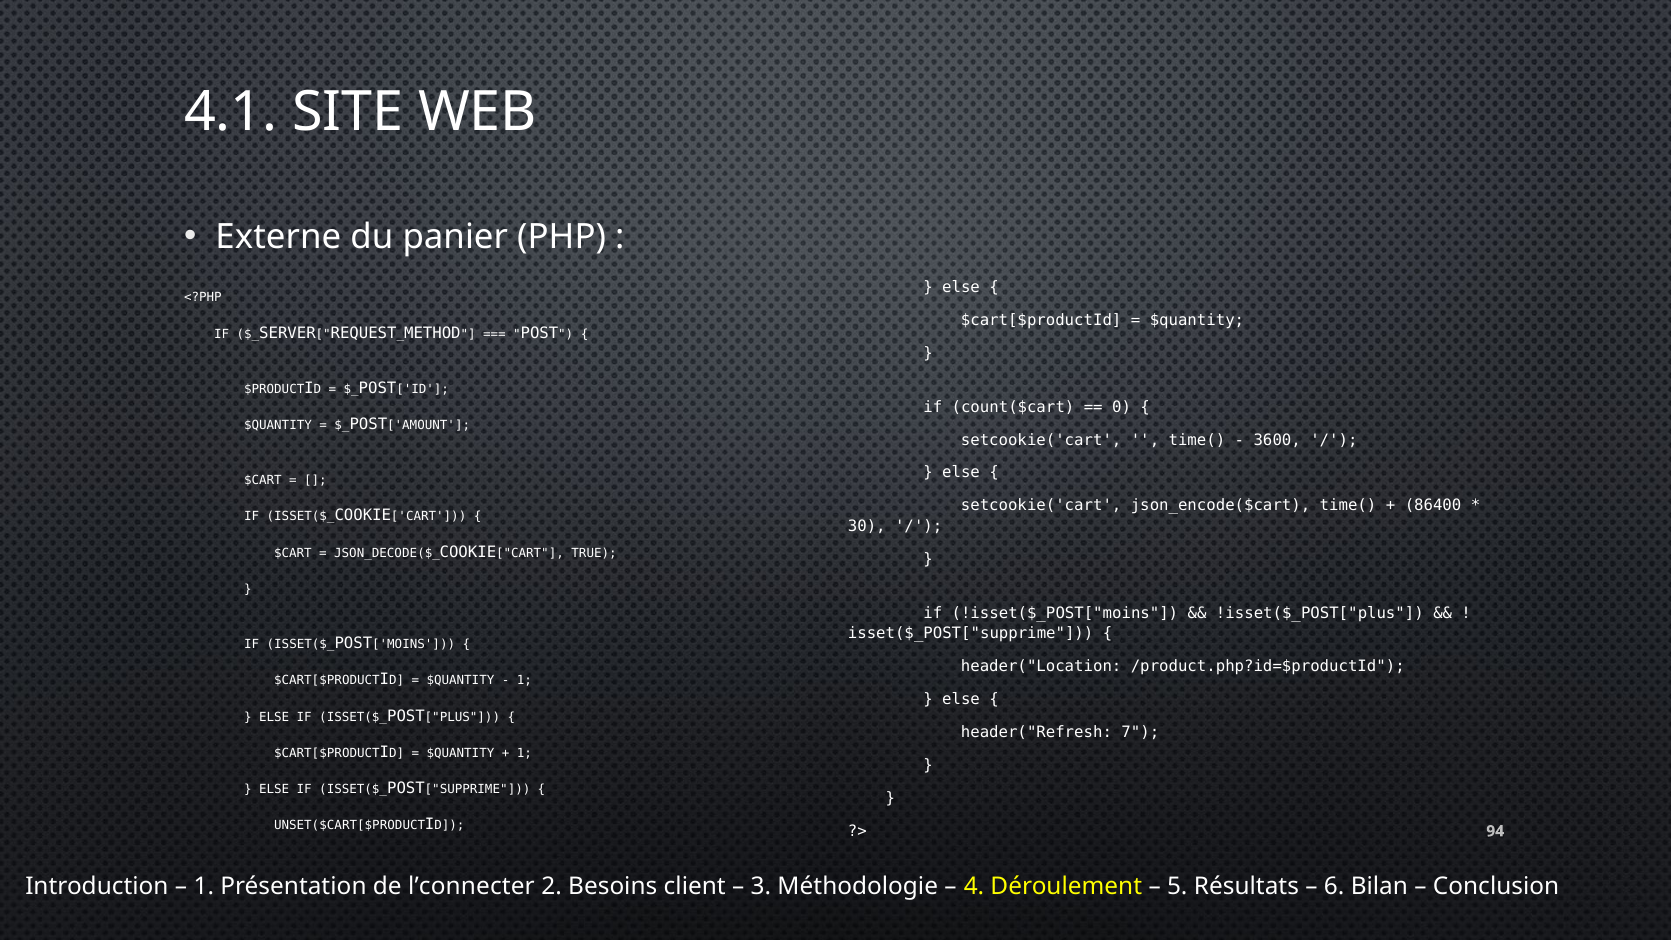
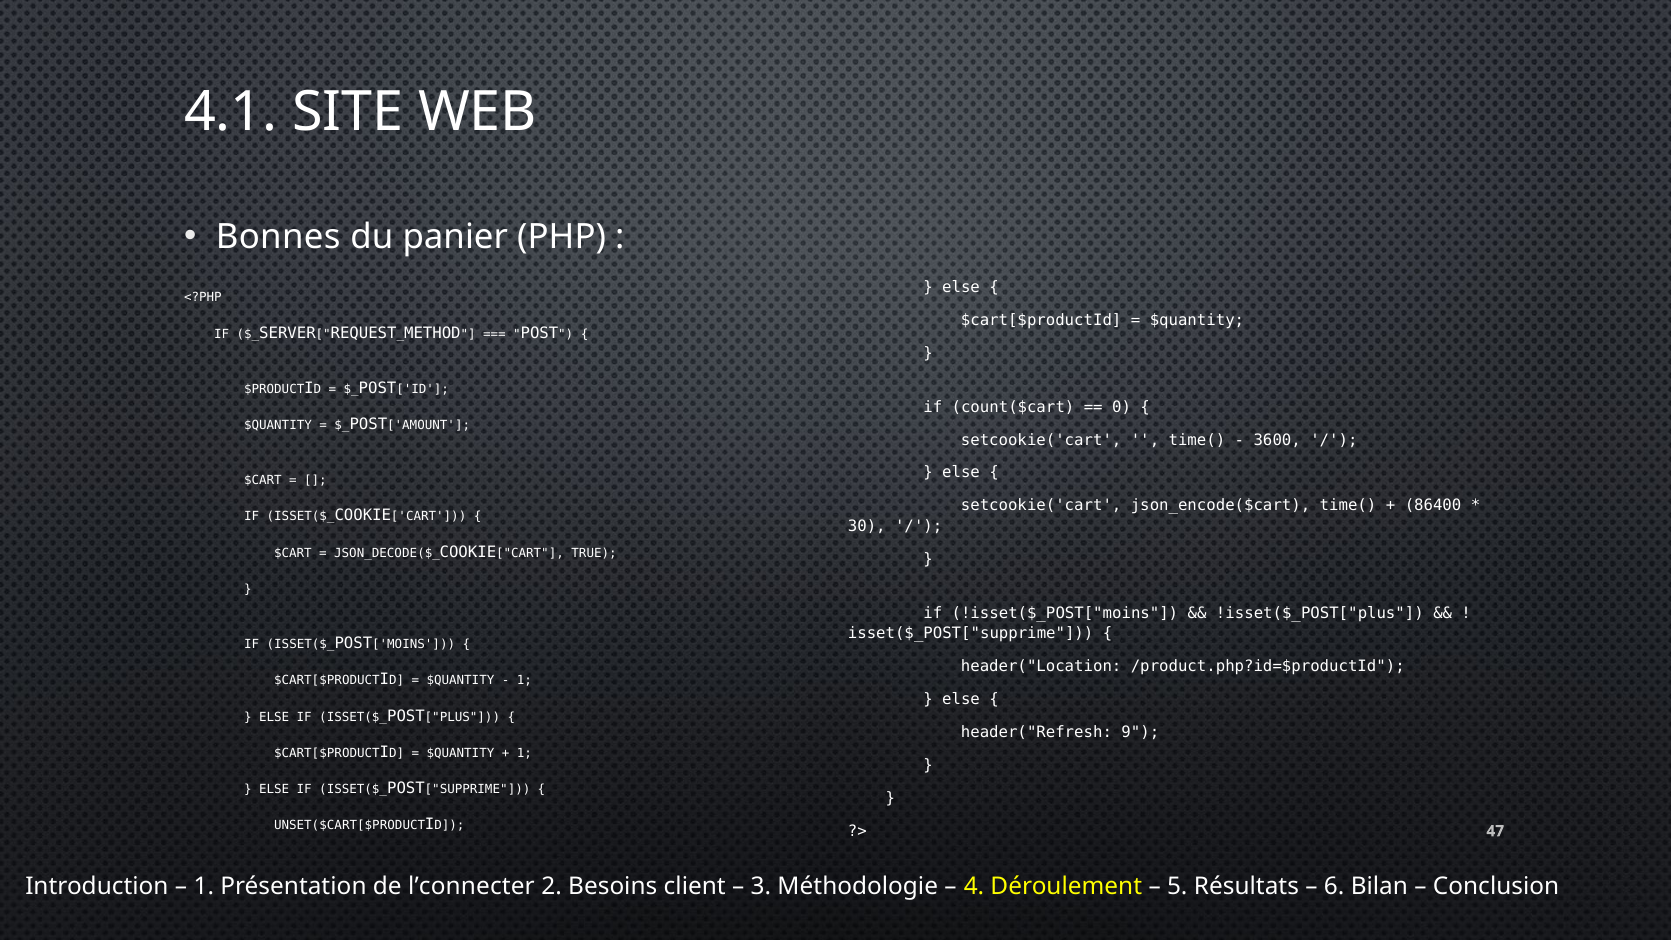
Externe: Externe -> Bonnes
7: 7 -> 9
94: 94 -> 47
